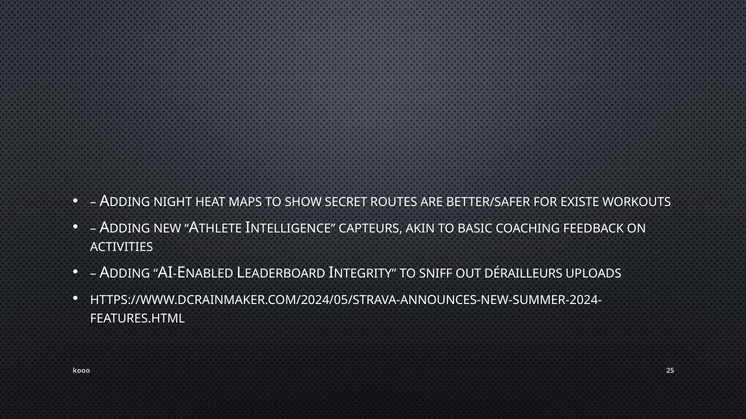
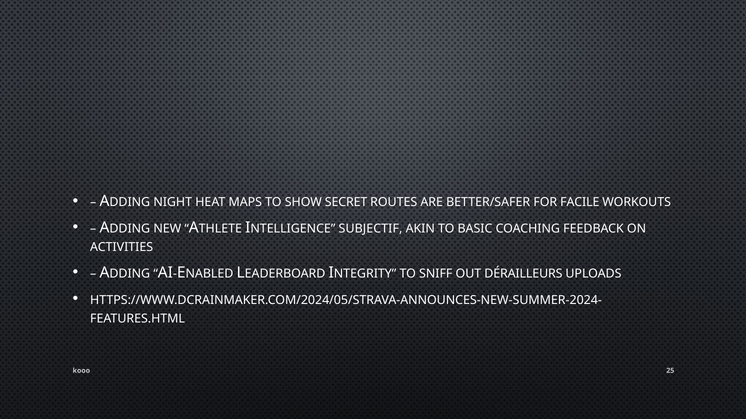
EXISTE: EXISTE -> FACILE
CAPTEURS: CAPTEURS -> SUBJECTIF
